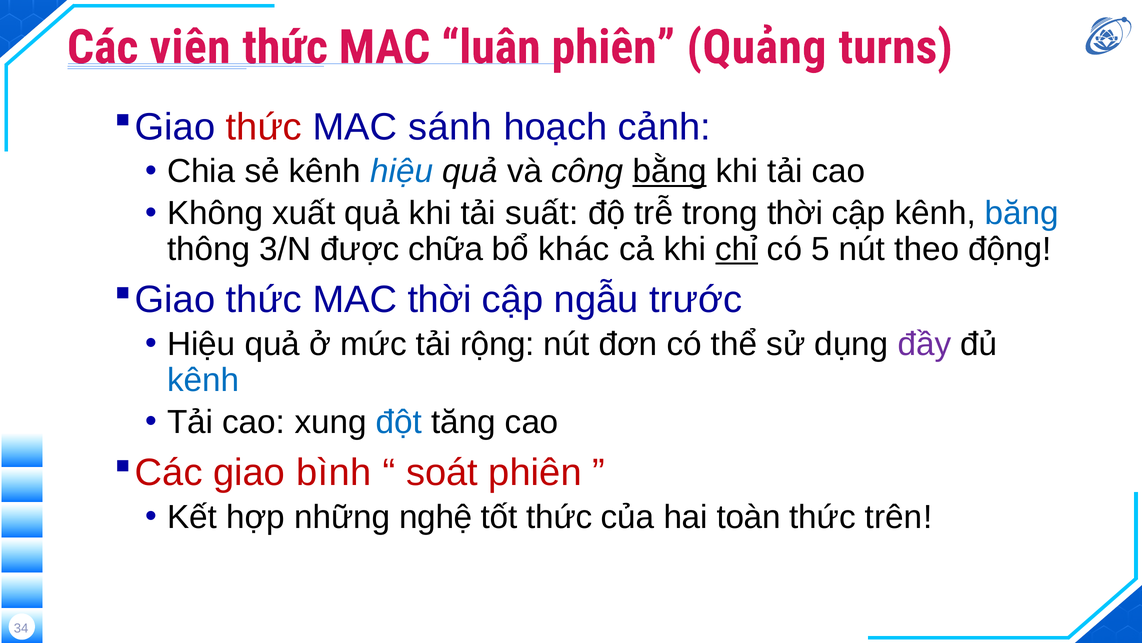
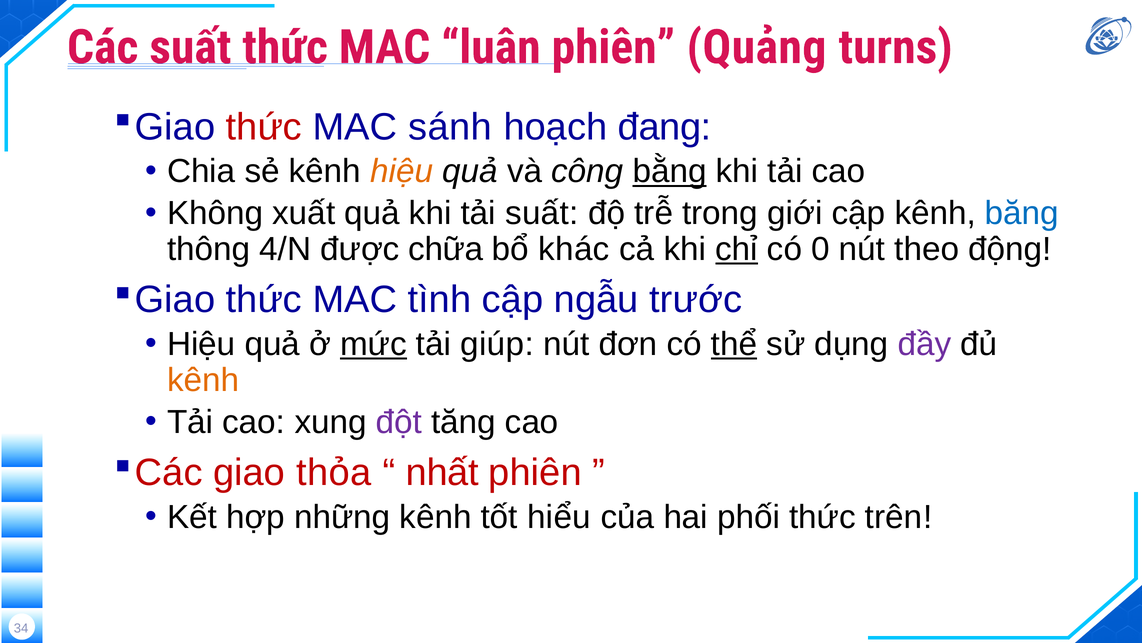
Các viên: viên -> suất
cảnh: cảnh -> đang
hiệu at (402, 171) colour: blue -> orange
trong thời: thời -> giới
3/N: 3/N -> 4/N
5: 5 -> 0
MAC thời: thời -> tình
mức underline: none -> present
rộng: rộng -> giúp
thể underline: none -> present
kênh at (203, 380) colour: blue -> orange
đột colour: blue -> purple
bình: bình -> thỏa
soát: soát -> nhất
những nghệ: nghệ -> kênh
tốt thức: thức -> hiểu
toàn: toàn -> phối
